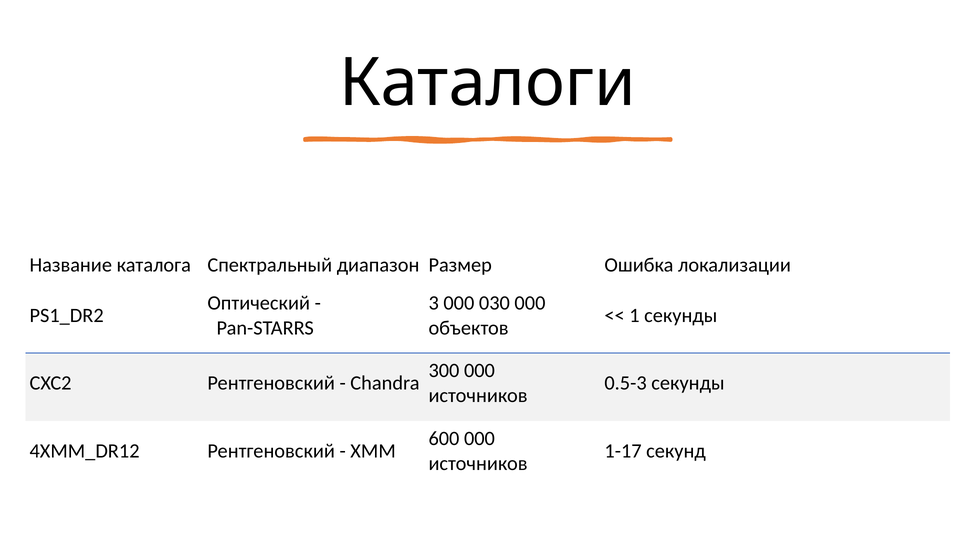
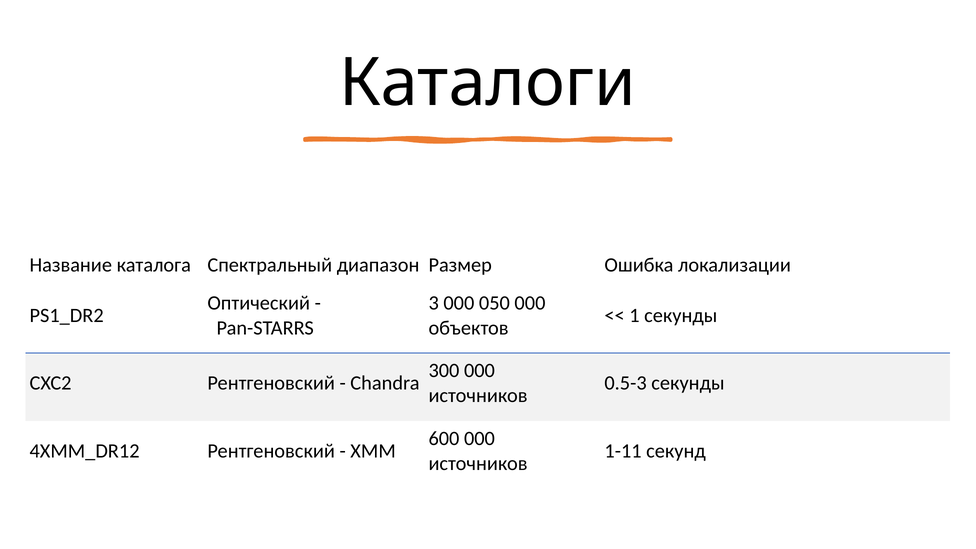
030: 030 -> 050
1-17: 1-17 -> 1-11
